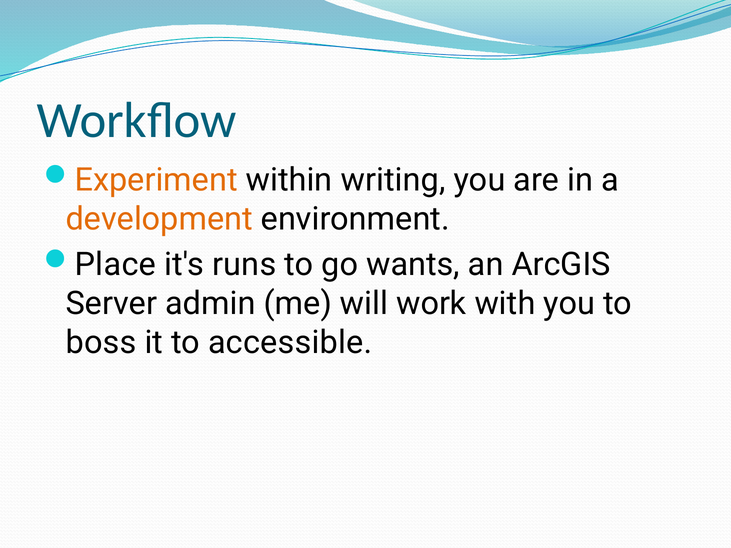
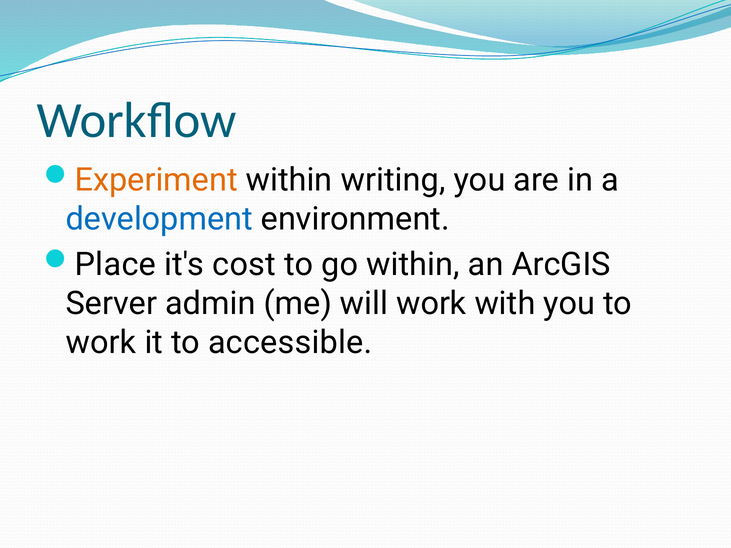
development colour: orange -> blue
runs: runs -> cost
go wants: wants -> within
boss at (101, 343): boss -> work
